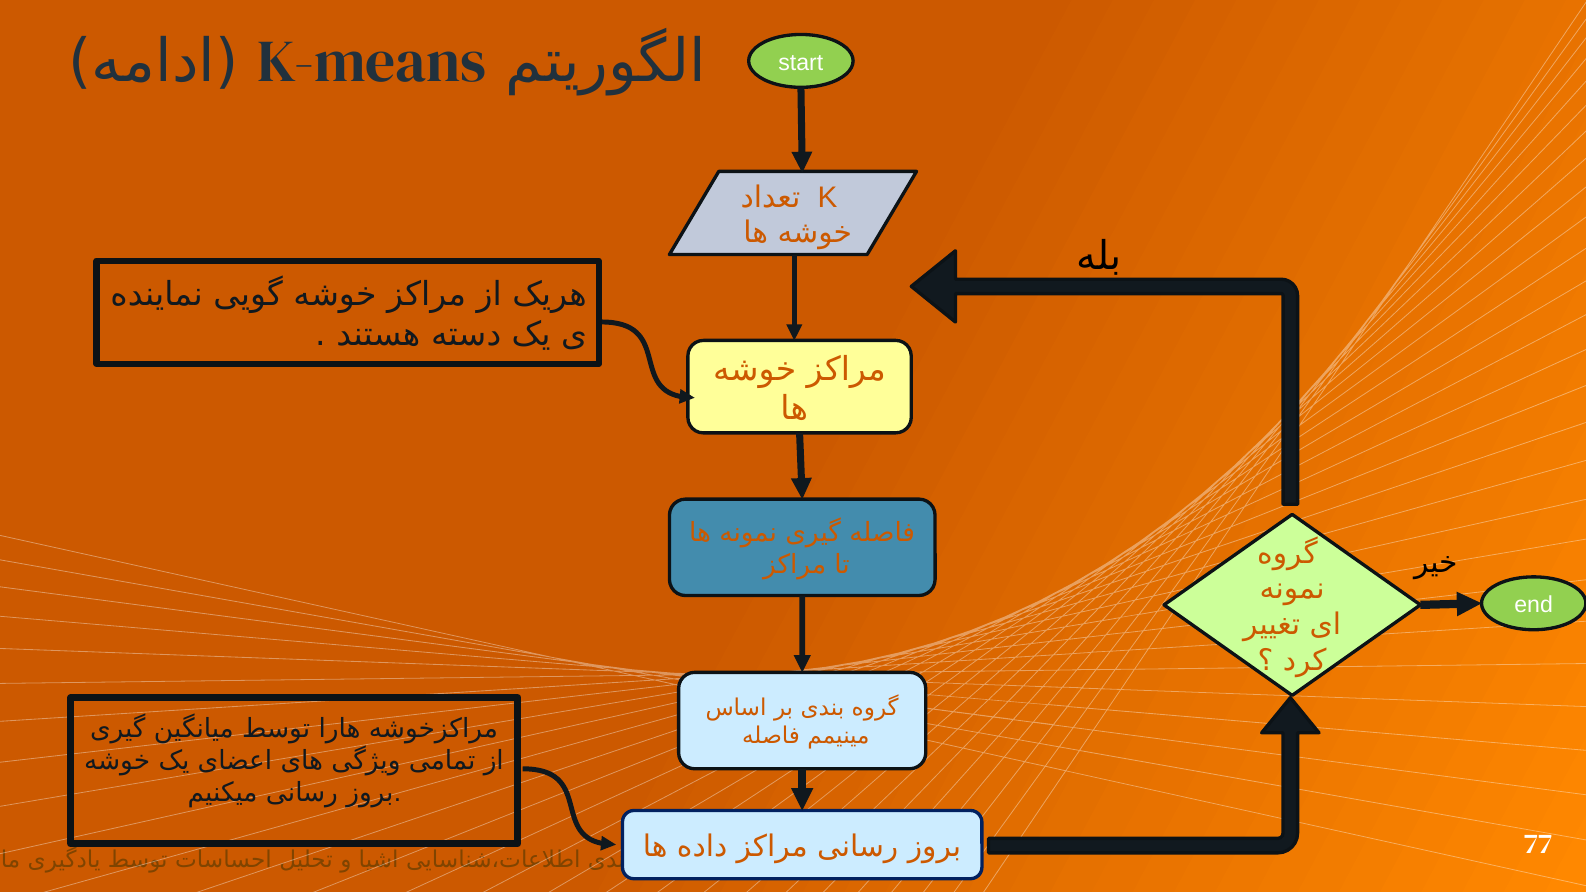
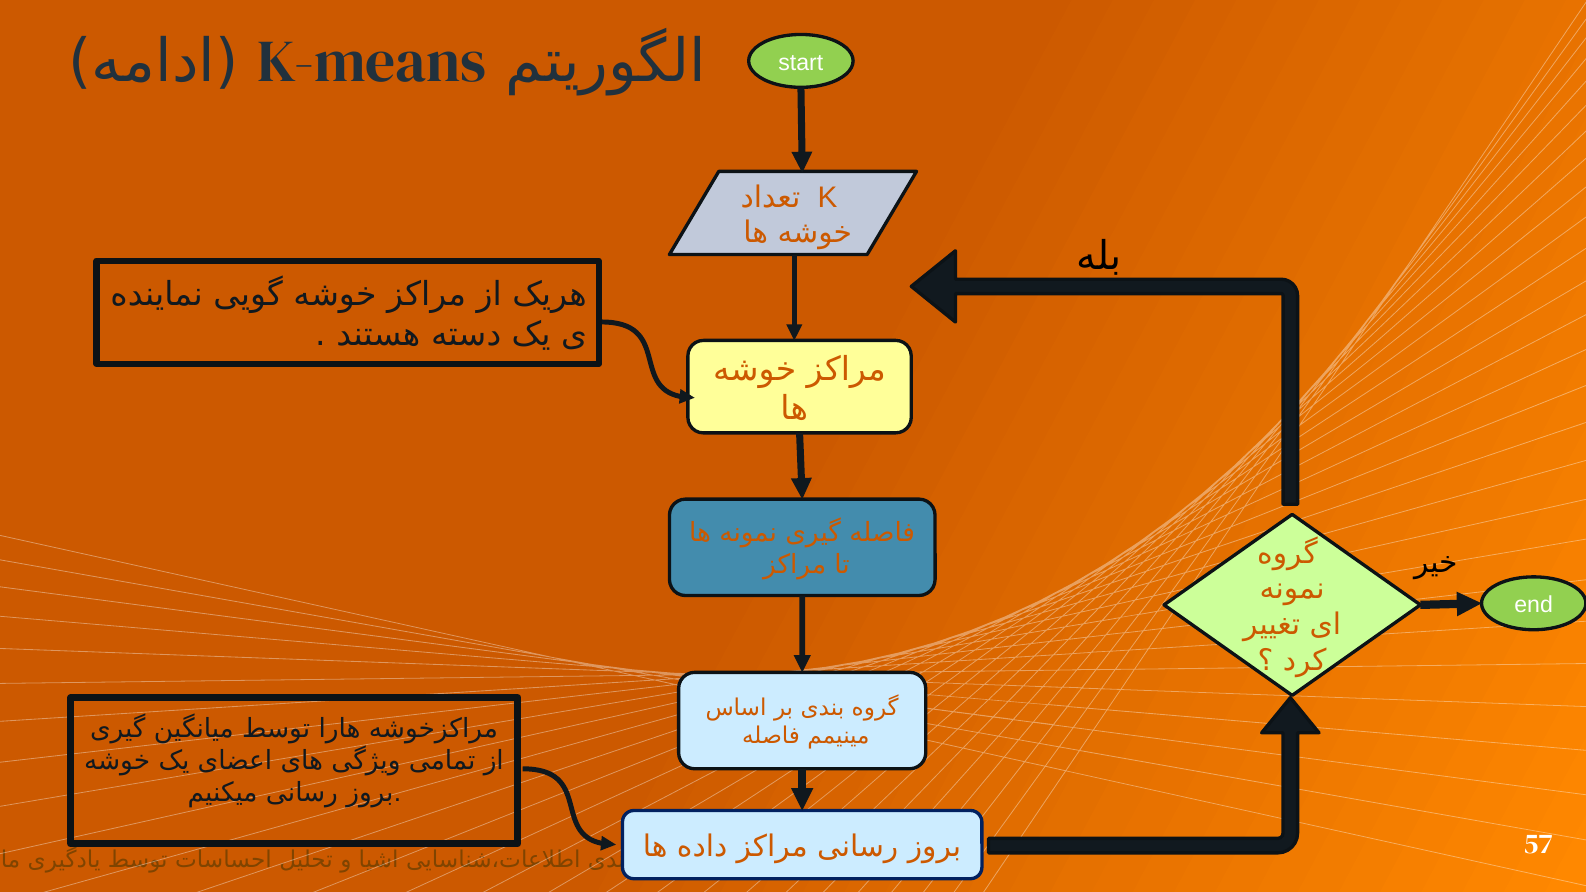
77: 77 -> 57
